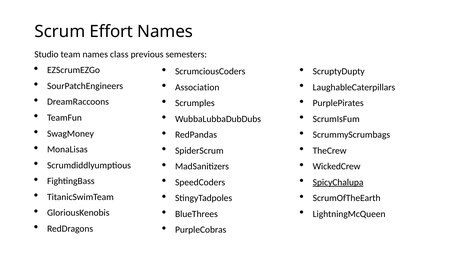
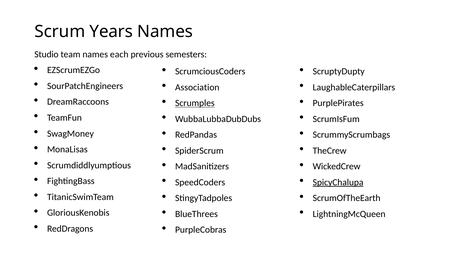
Effort: Effort -> Years
class: class -> each
Scrumples underline: none -> present
